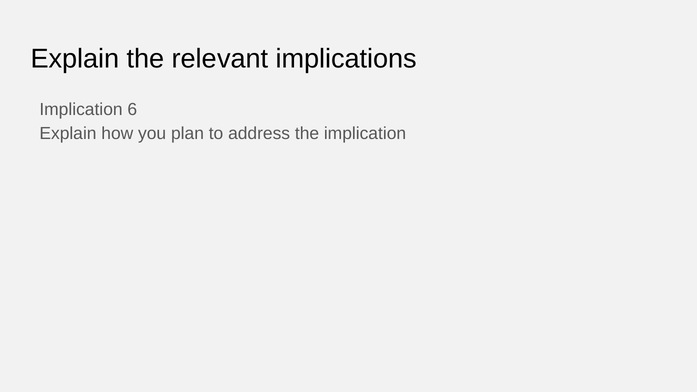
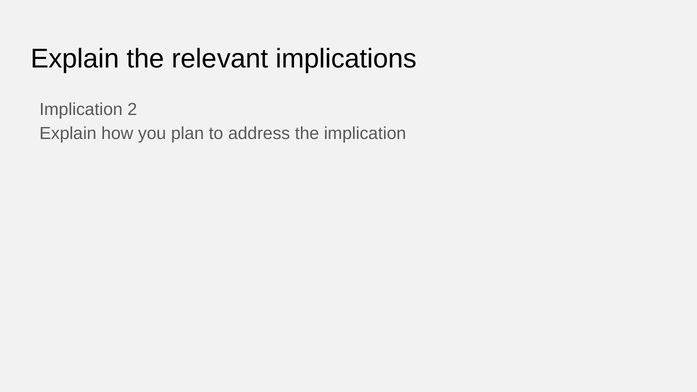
6: 6 -> 2
